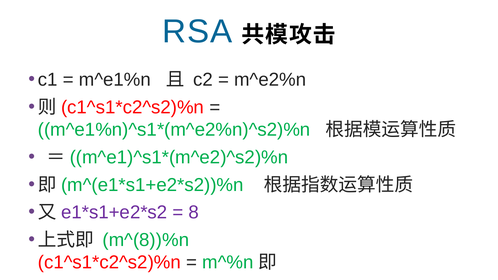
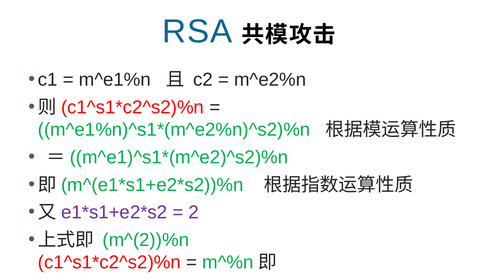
8: 8 -> 2
m^(8))%n: m^(8))%n -> m^(2))%n
